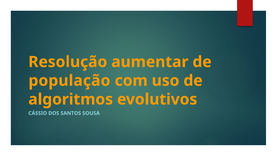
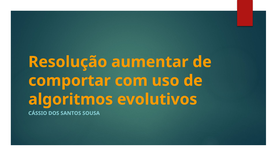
população: população -> comportar
